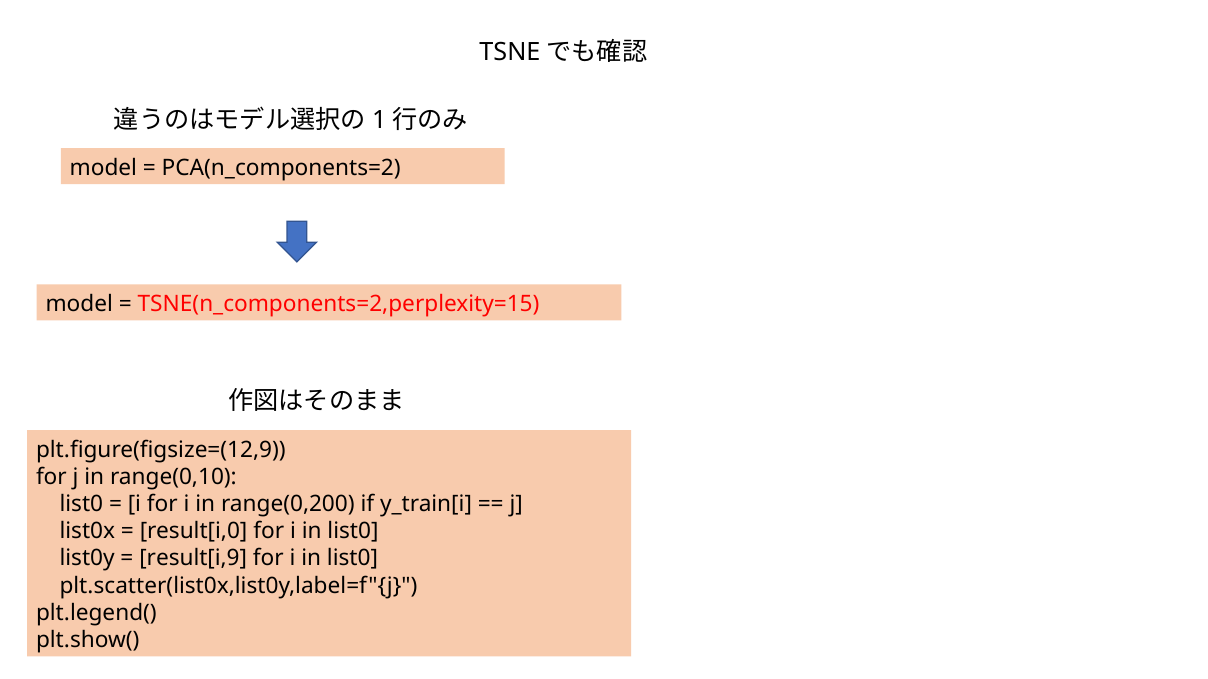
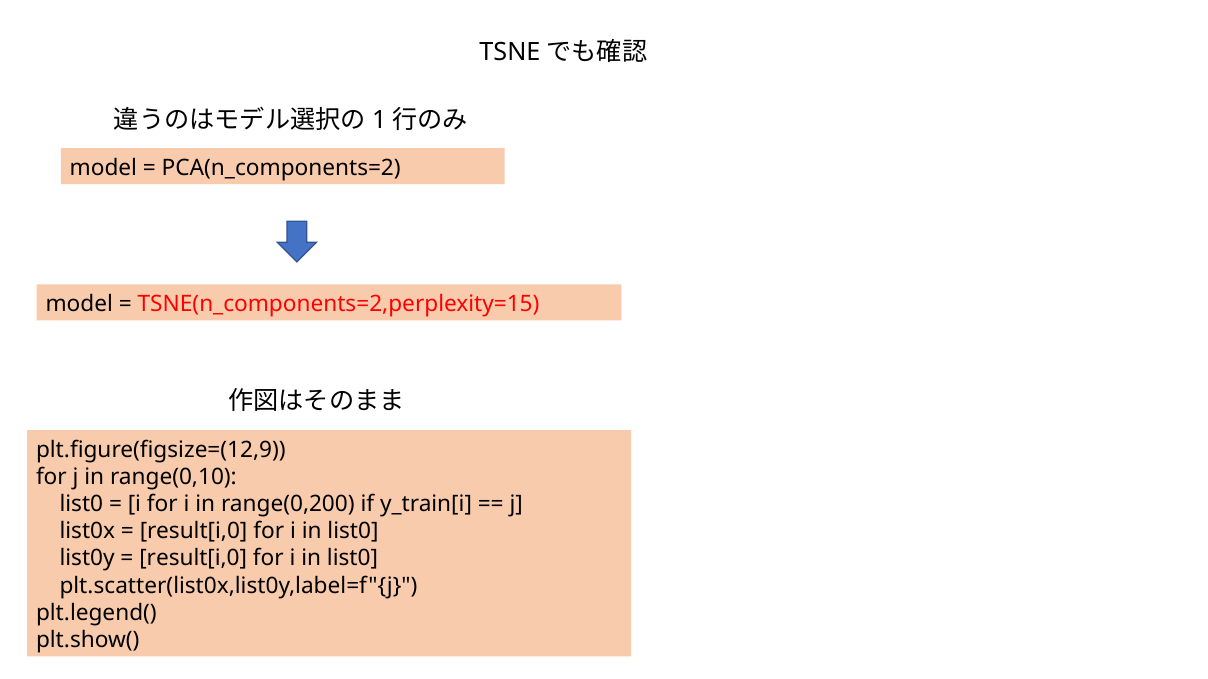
result[i,9 at (193, 559): result[i,9 -> result[i,0
